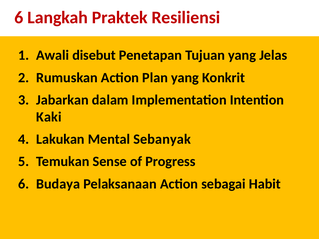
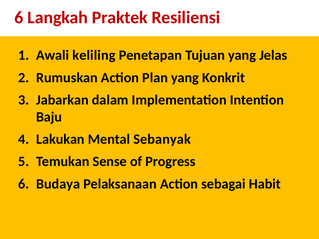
disebut: disebut -> keliling
Kaki: Kaki -> Baju
